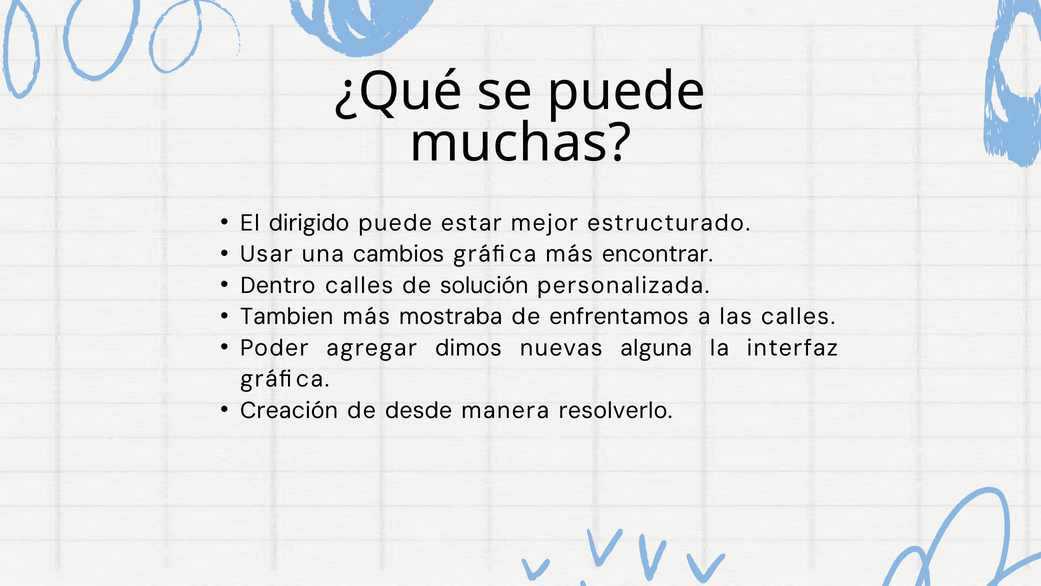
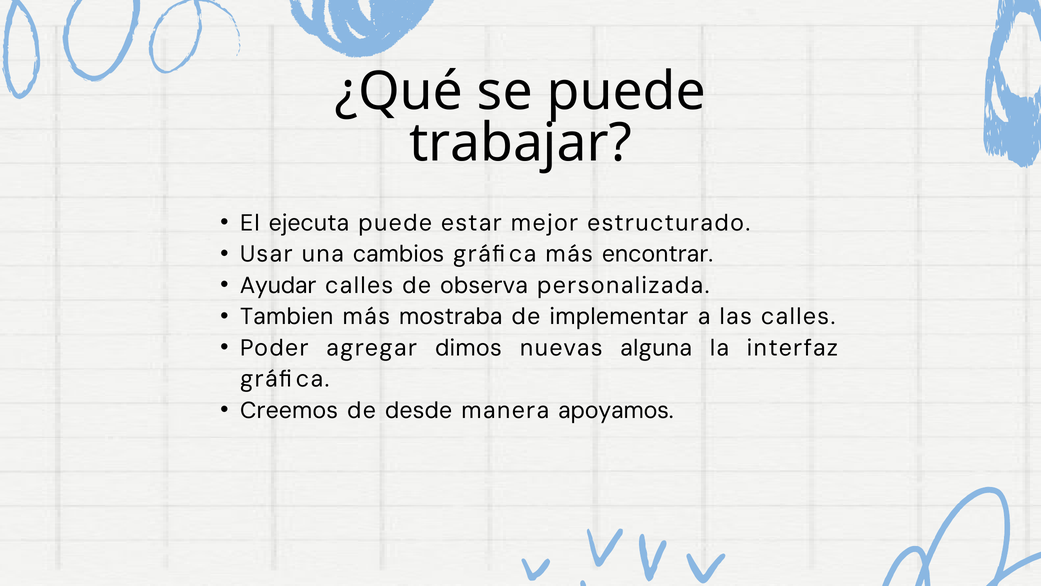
muchas: muchas -> trabajar
dirigido: dirigido -> ejecuta
Dentro: Dentro -> Ayudar
solución: solución -> observa
enfrentamos: enfrentamos -> implementar
Creación: Creación -> Creemos
resolverlo: resolverlo -> apoyamos
